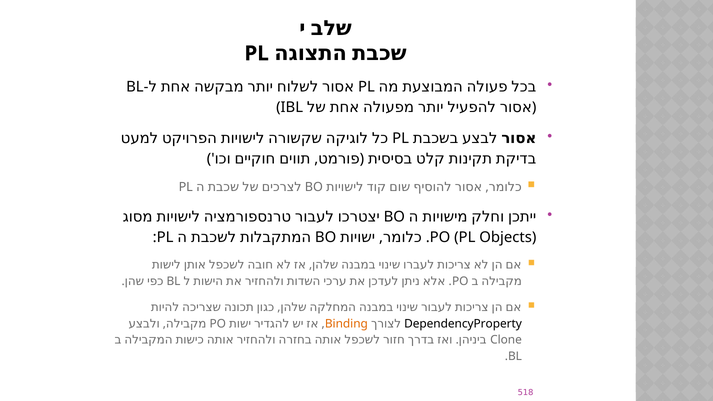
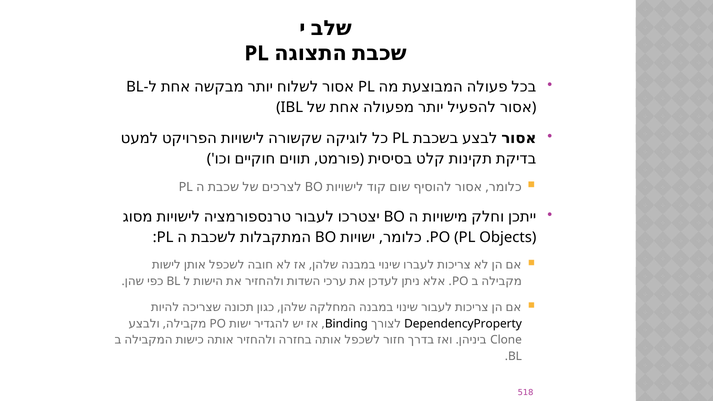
Binding colour: orange -> black
